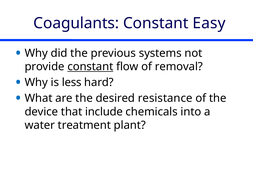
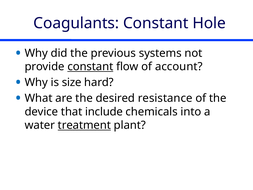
Easy: Easy -> Hole
removal: removal -> account
less: less -> size
treatment underline: none -> present
